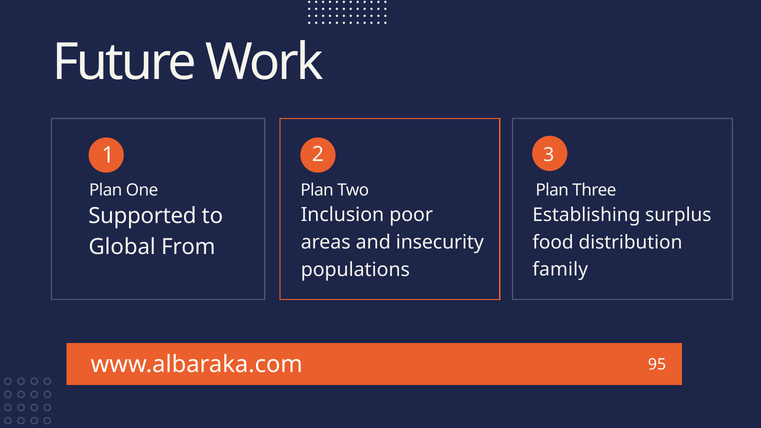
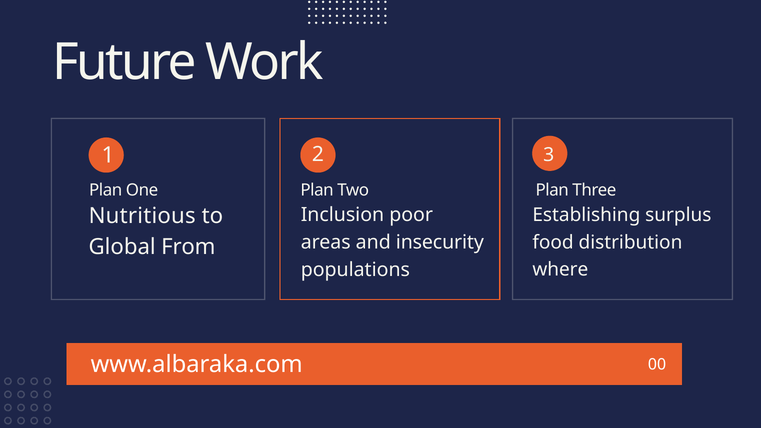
Supported: Supported -> Nutritious
family: family -> where
95: 95 -> 00
